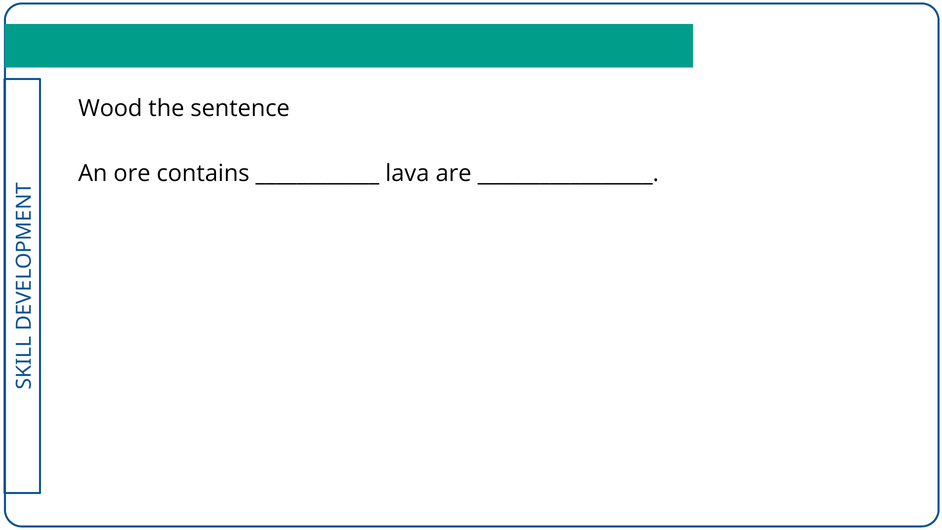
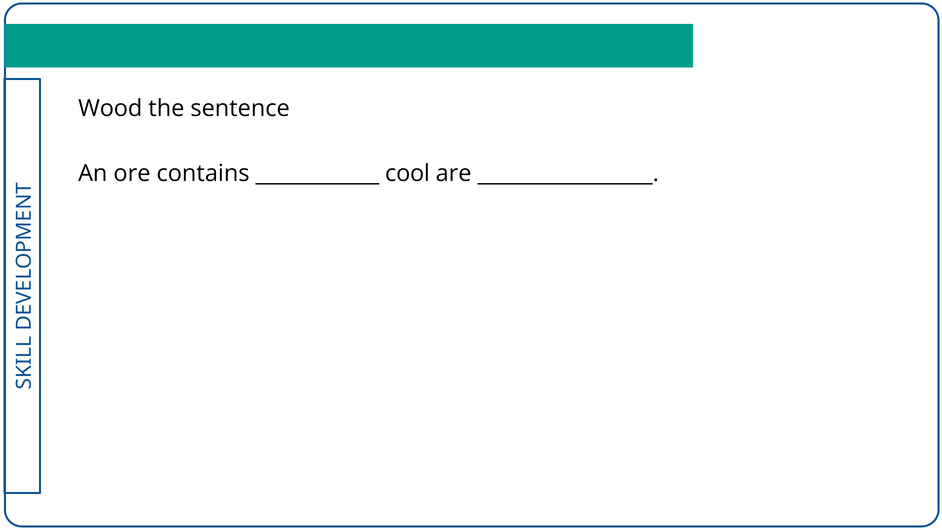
lava: lava -> cool
